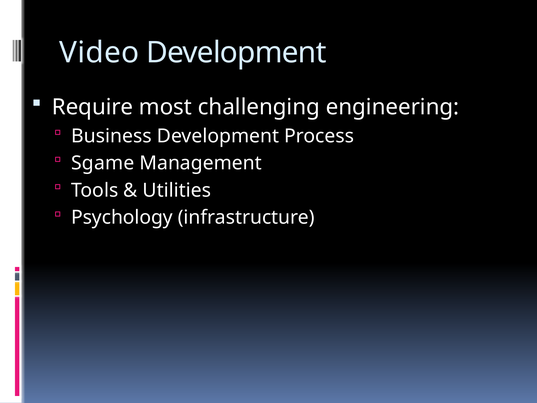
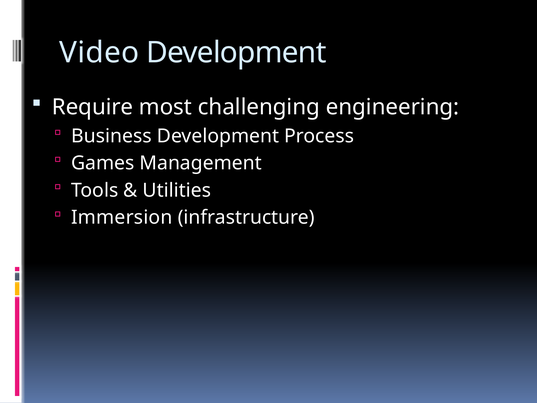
Sgame: Sgame -> Games
Psychology: Psychology -> Immersion
